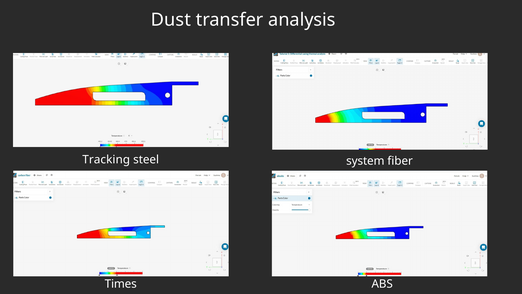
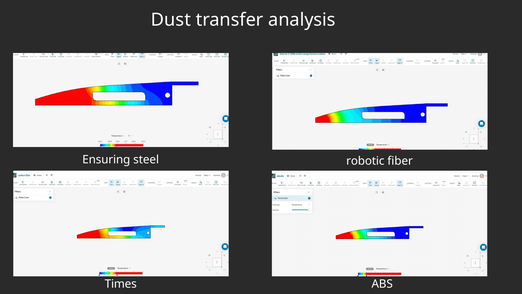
Tracking: Tracking -> Ensuring
system: system -> robotic
